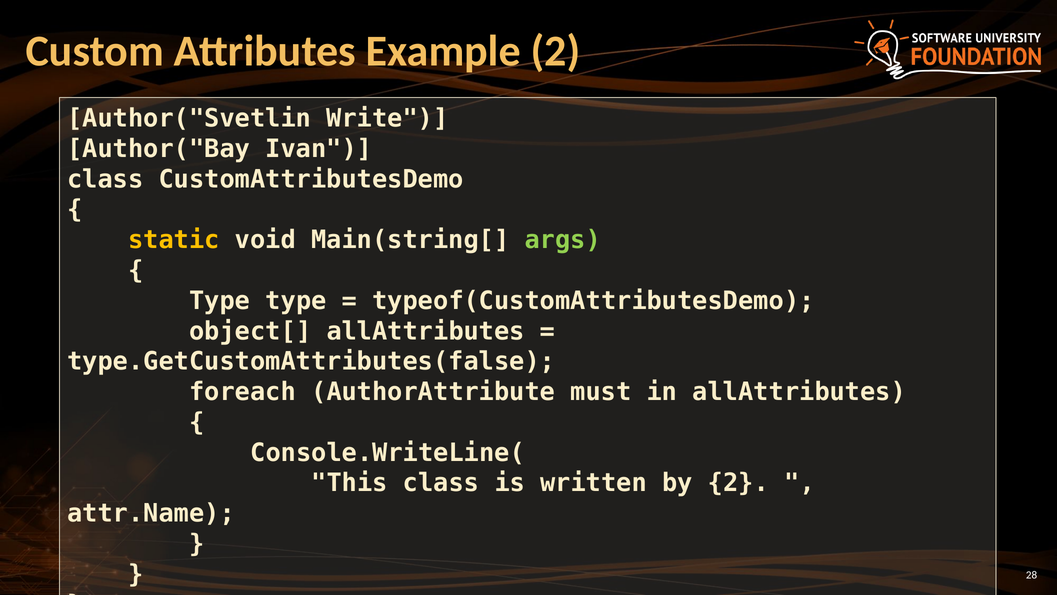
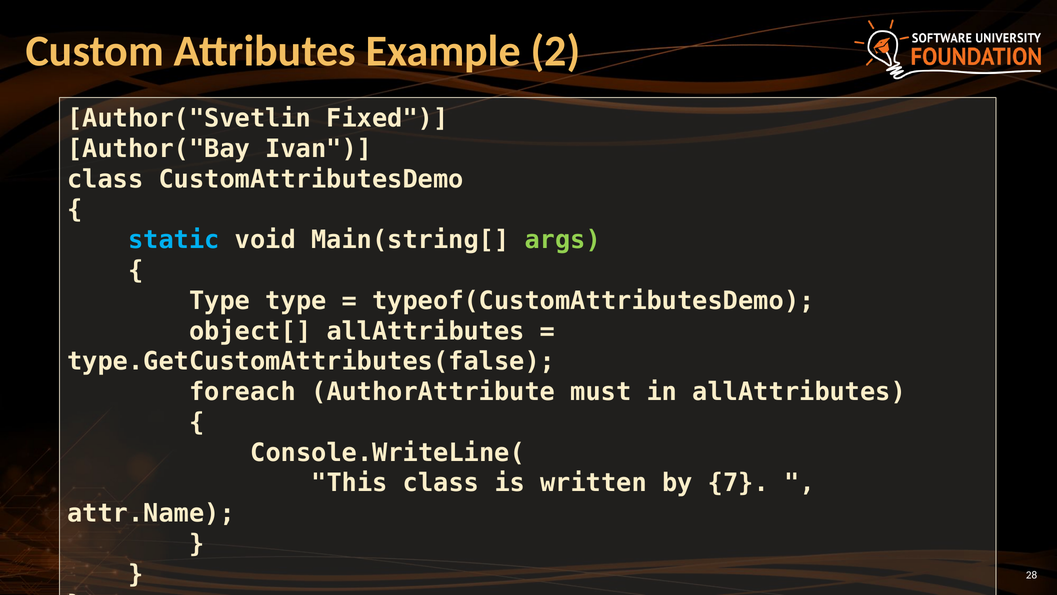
Write: Write -> Fixed
static colour: yellow -> light blue
by 2: 2 -> 7
